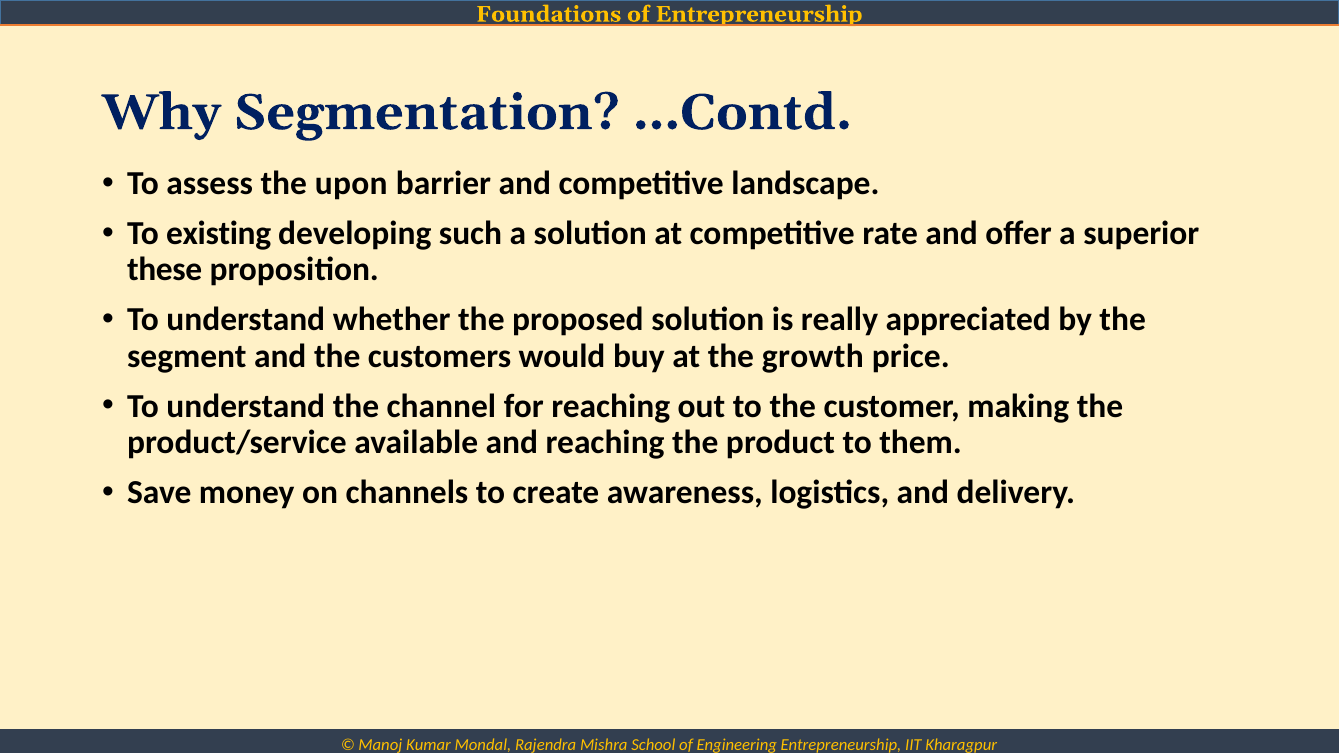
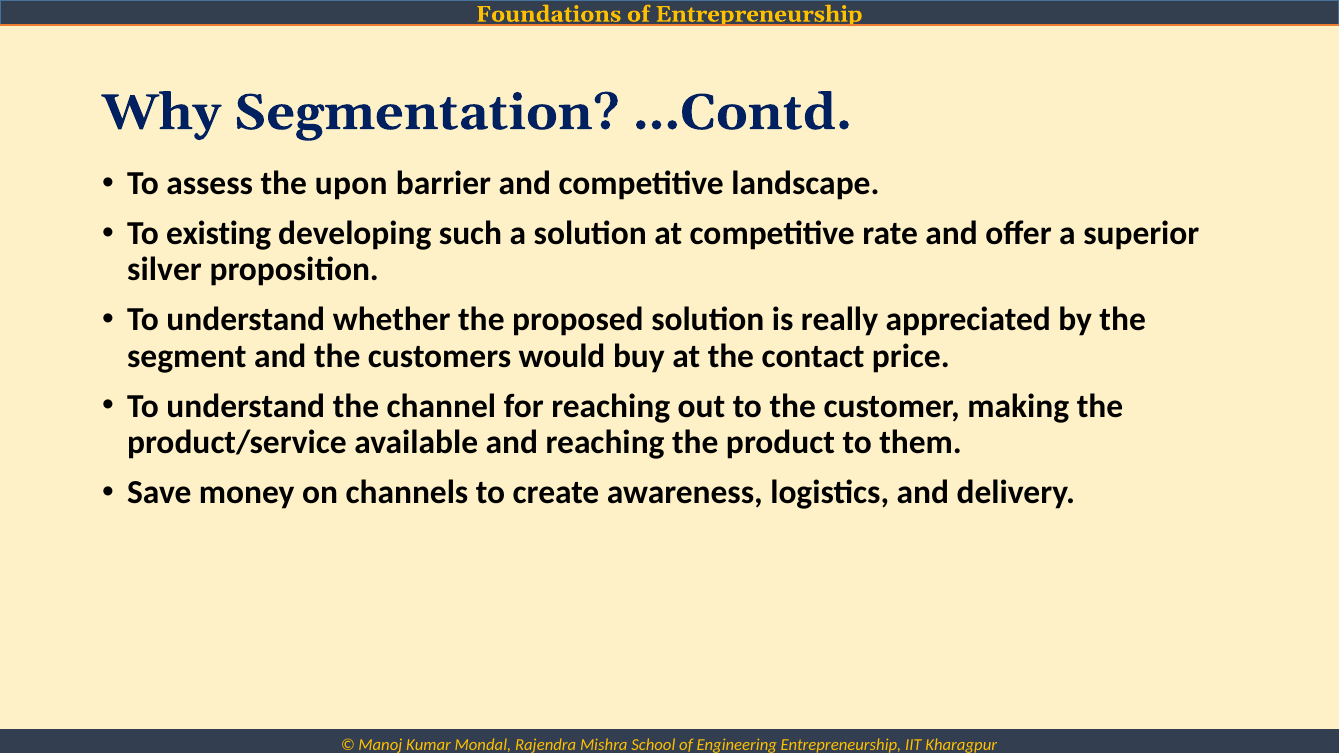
these: these -> silver
growth: growth -> contact
